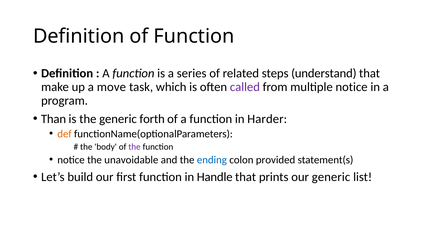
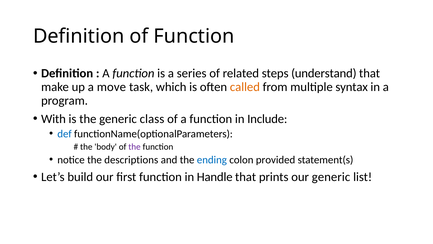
called colour: purple -> orange
multiple notice: notice -> syntax
Than: Than -> With
forth: forth -> class
Harder: Harder -> Include
def colour: orange -> blue
unavoidable: unavoidable -> descriptions
